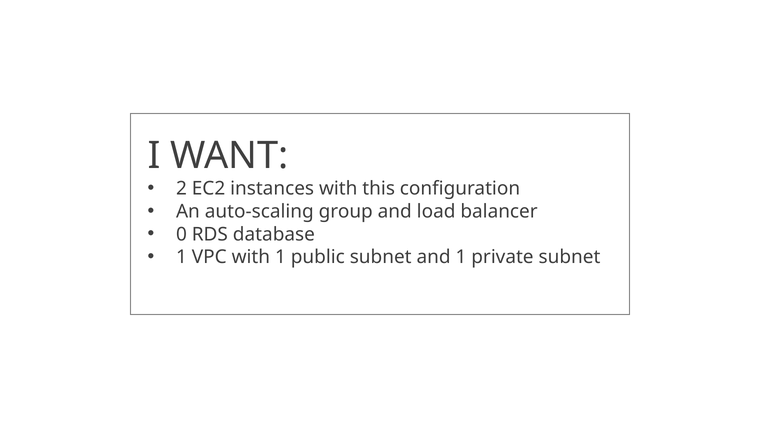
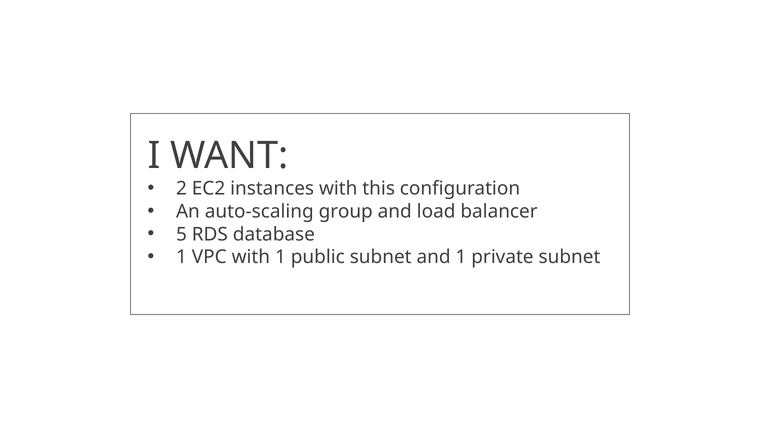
0: 0 -> 5
